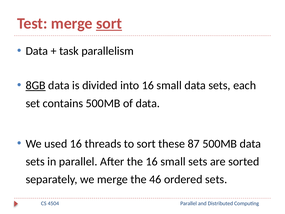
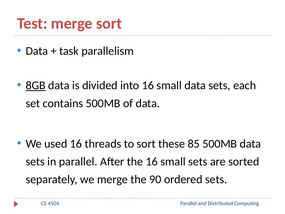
sort at (109, 23) underline: present -> none
87: 87 -> 85
46: 46 -> 90
